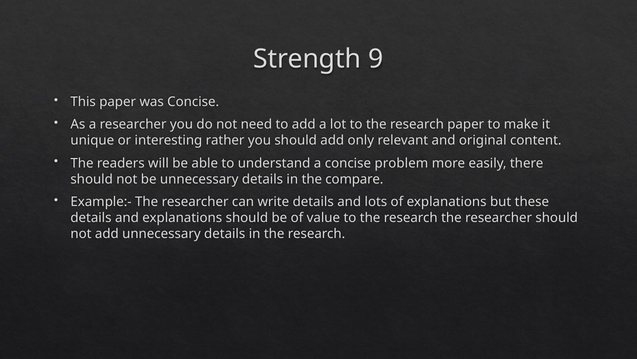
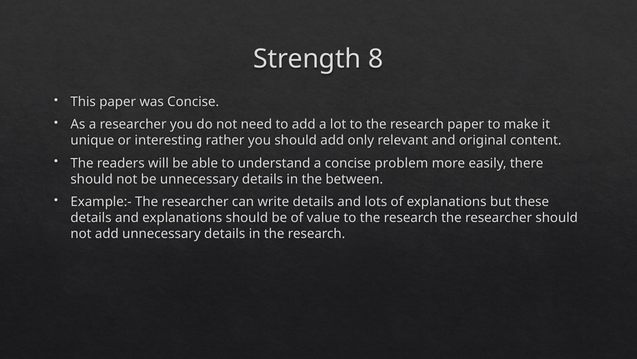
9: 9 -> 8
compare: compare -> between
